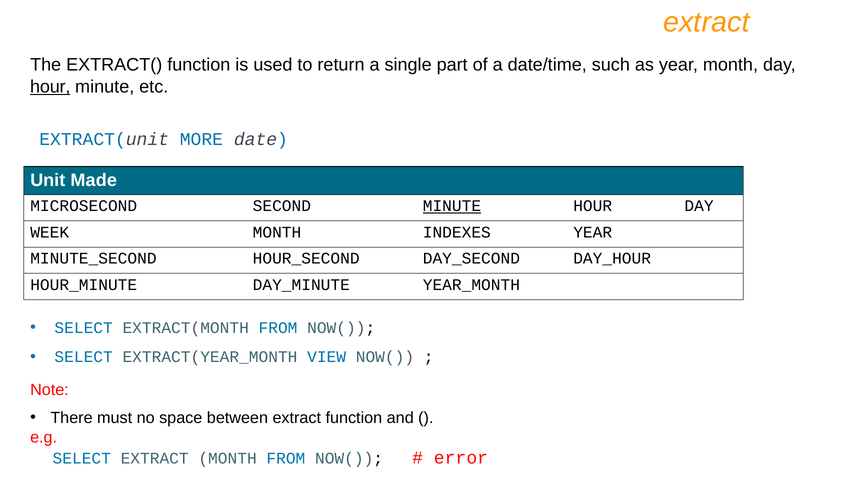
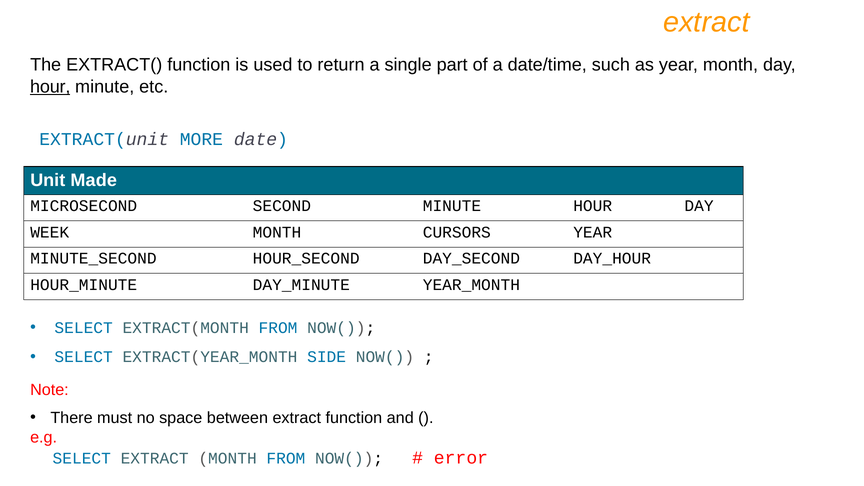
MINUTE at (452, 206) underline: present -> none
INDEXES: INDEXES -> CURSORS
VIEW: VIEW -> SIDE
